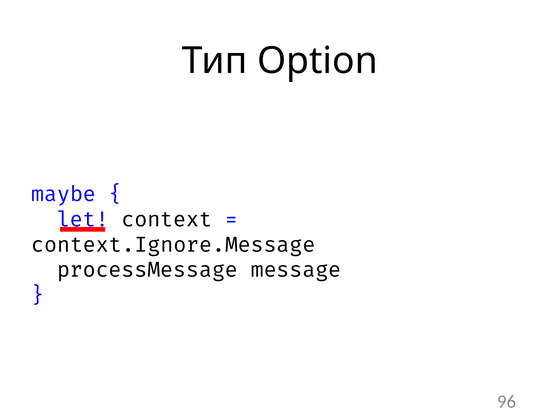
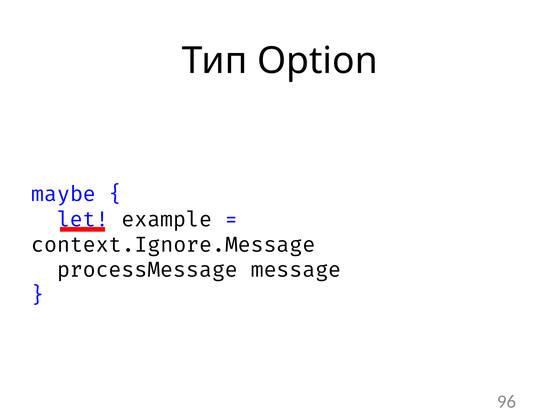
context: context -> example
